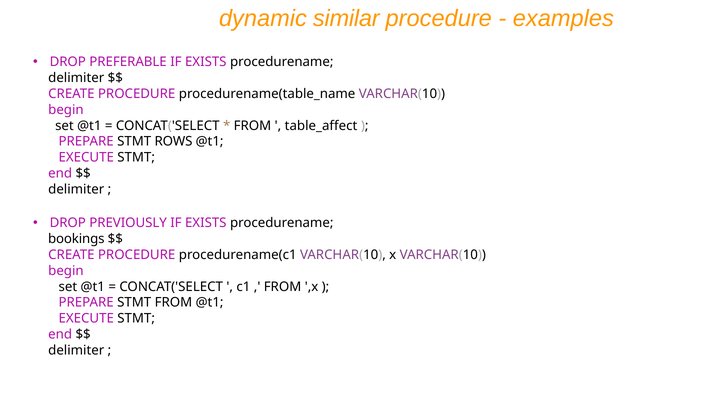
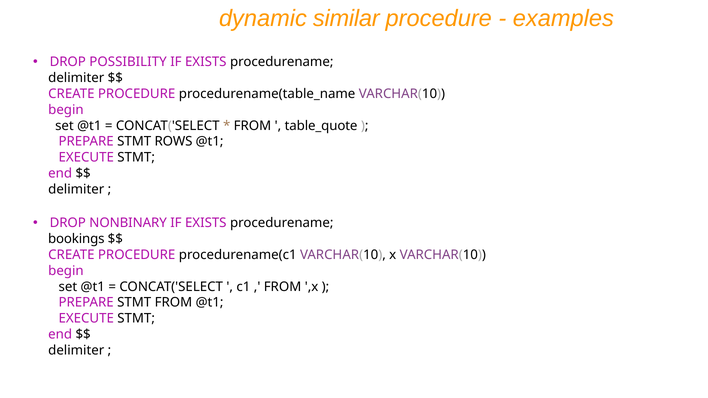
PREFERABLE: PREFERABLE -> POSSIBILITY
table_affect: table_affect -> table_quote
PREVIOUSLY: PREVIOUSLY -> NONBINARY
